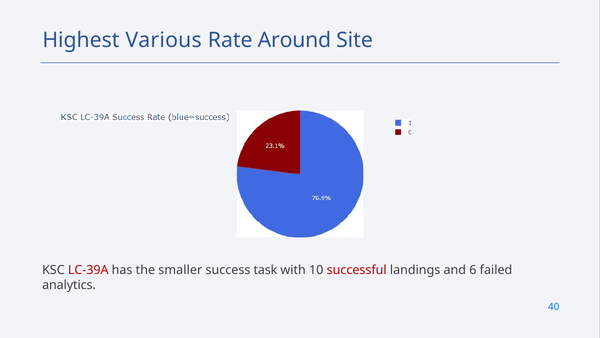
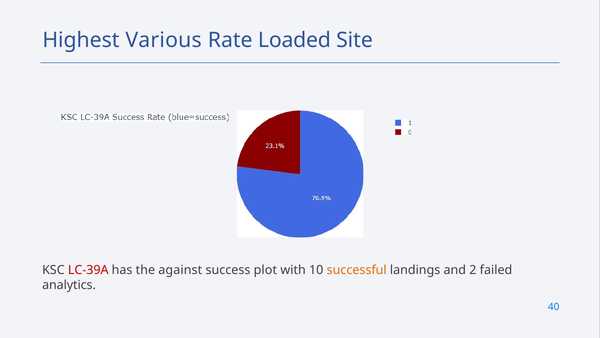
Around: Around -> Loaded
smaller: smaller -> against
task: task -> plot
successful colour: red -> orange
6: 6 -> 2
